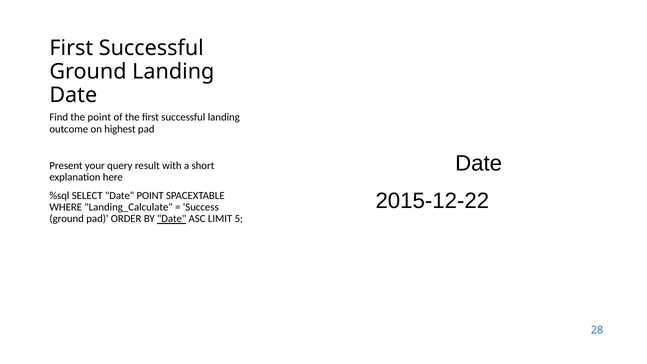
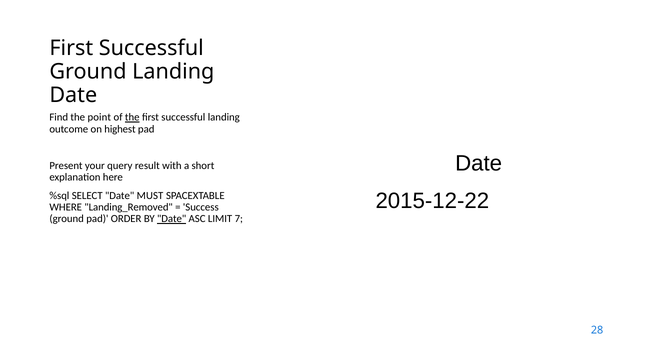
the at (132, 117) underline: none -> present
Date POINT: POINT -> MUST
Landing_Calculate: Landing_Calculate -> Landing_Removed
5: 5 -> 7
